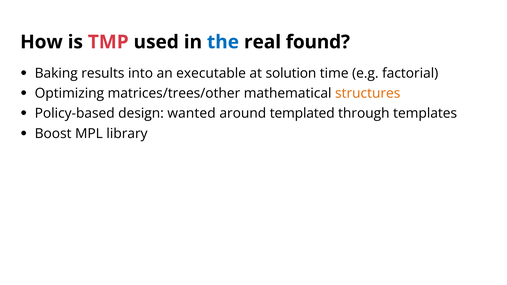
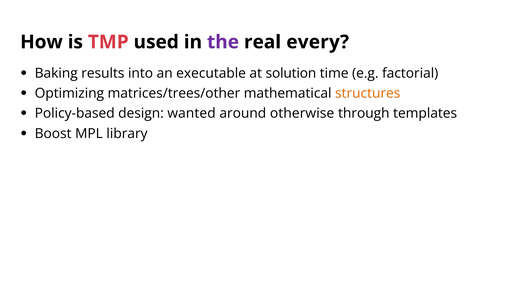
the colour: blue -> purple
found: found -> every
templated: templated -> otherwise
